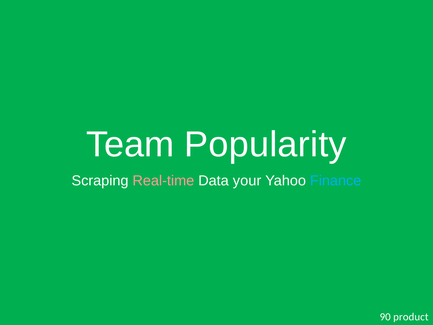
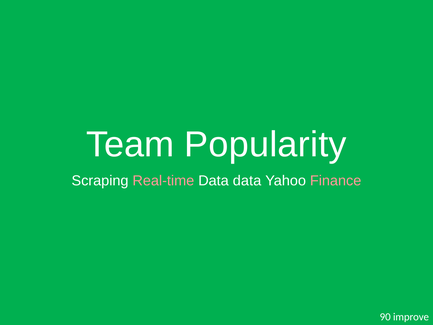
Data your: your -> data
Finance colour: light blue -> pink
product: product -> improve
